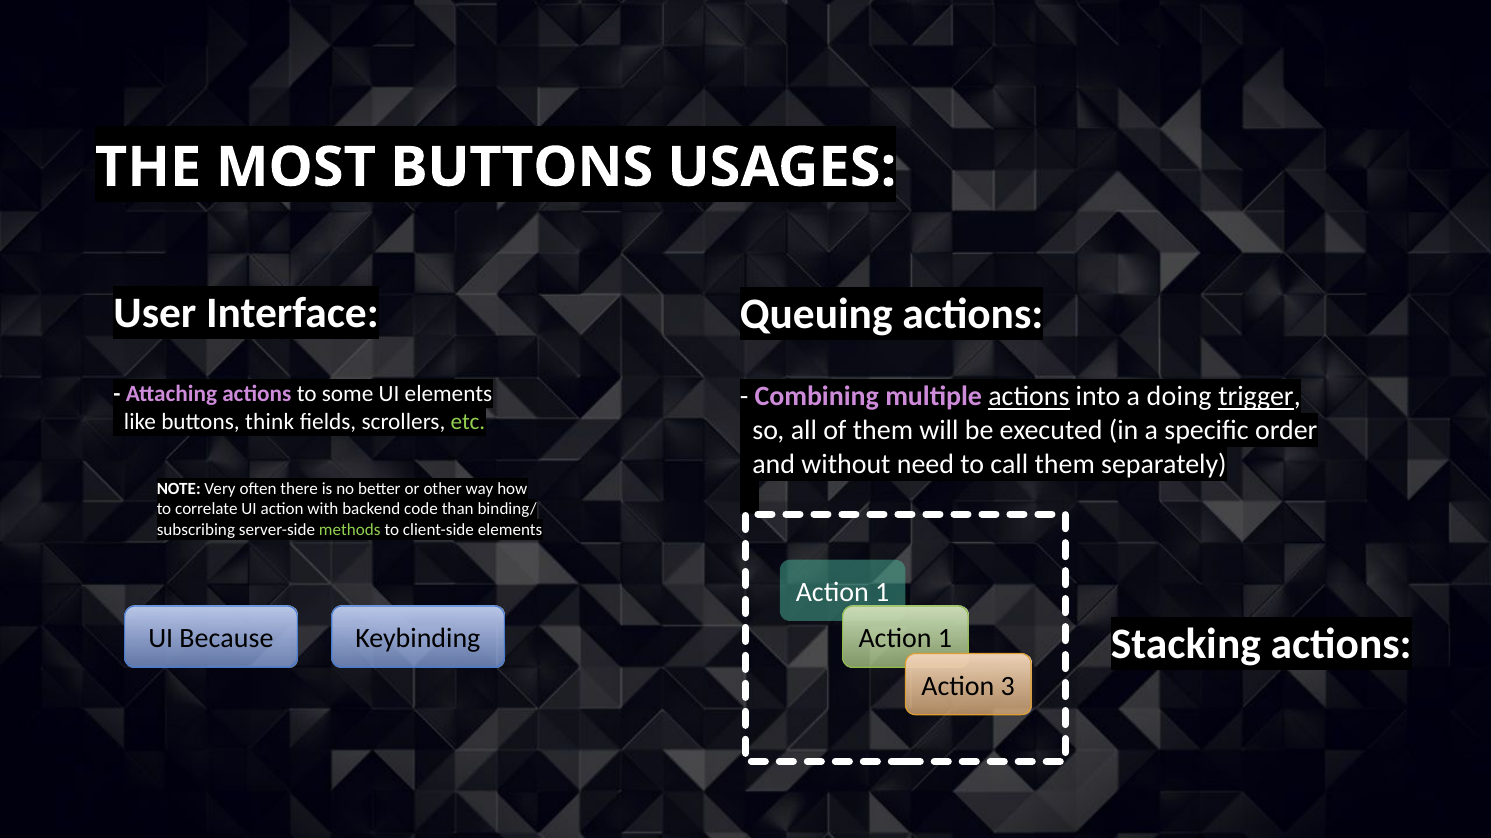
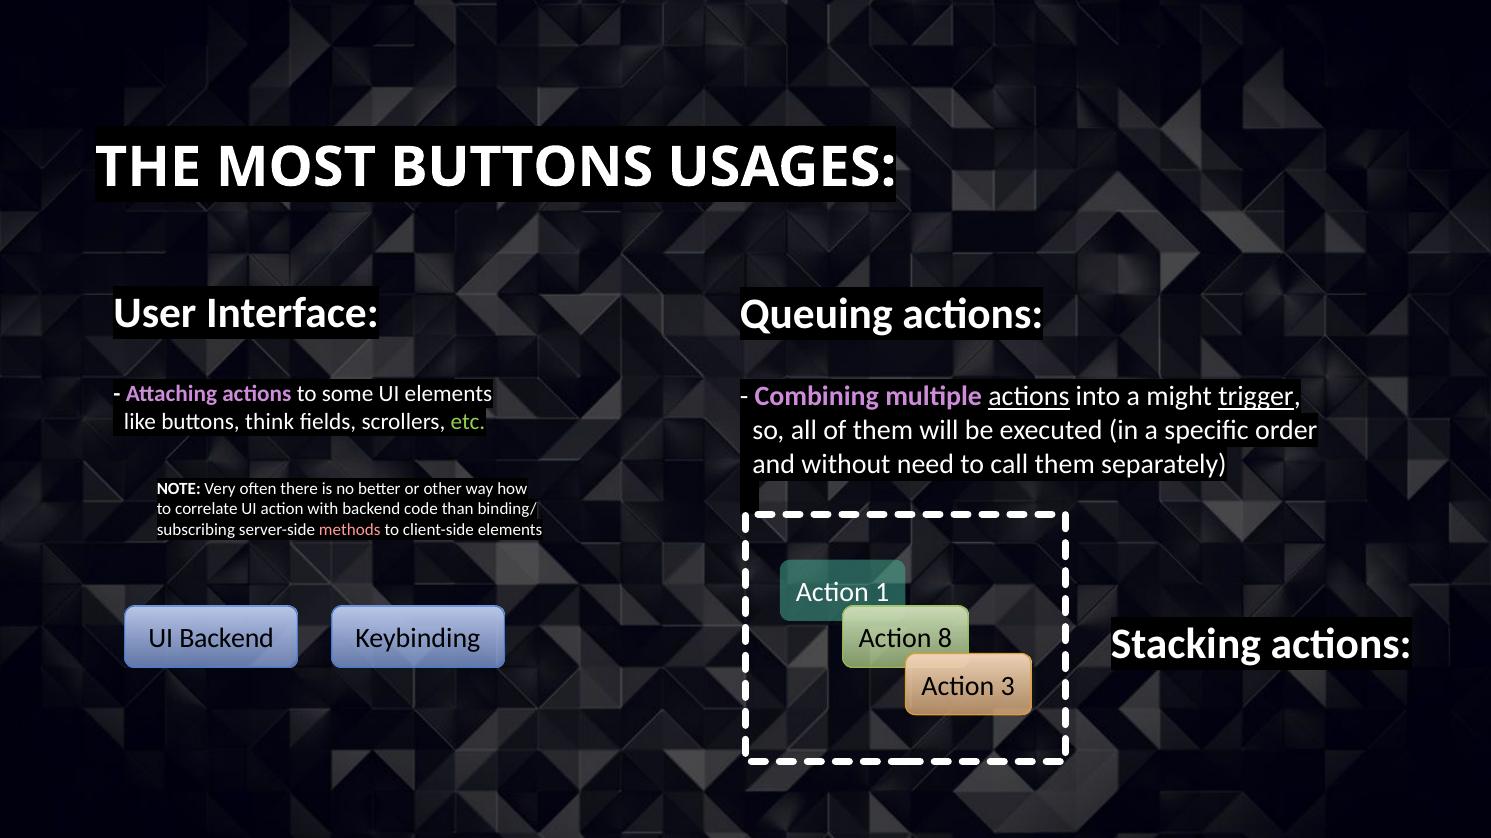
doing: doing -> might
methods colour: light green -> pink
UI Because: Because -> Backend
1 at (945, 639): 1 -> 8
